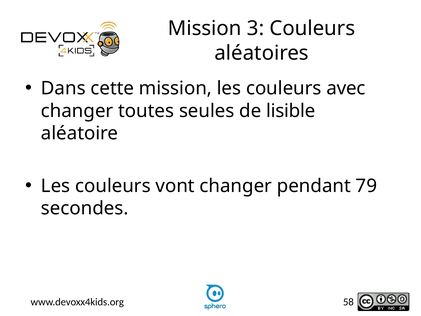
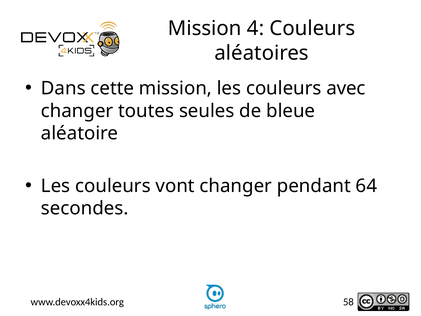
3: 3 -> 4
lisible: lisible -> bleue
79: 79 -> 64
